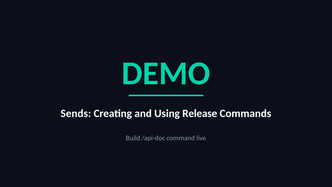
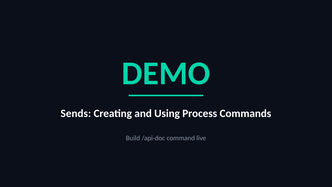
Release: Release -> Process
